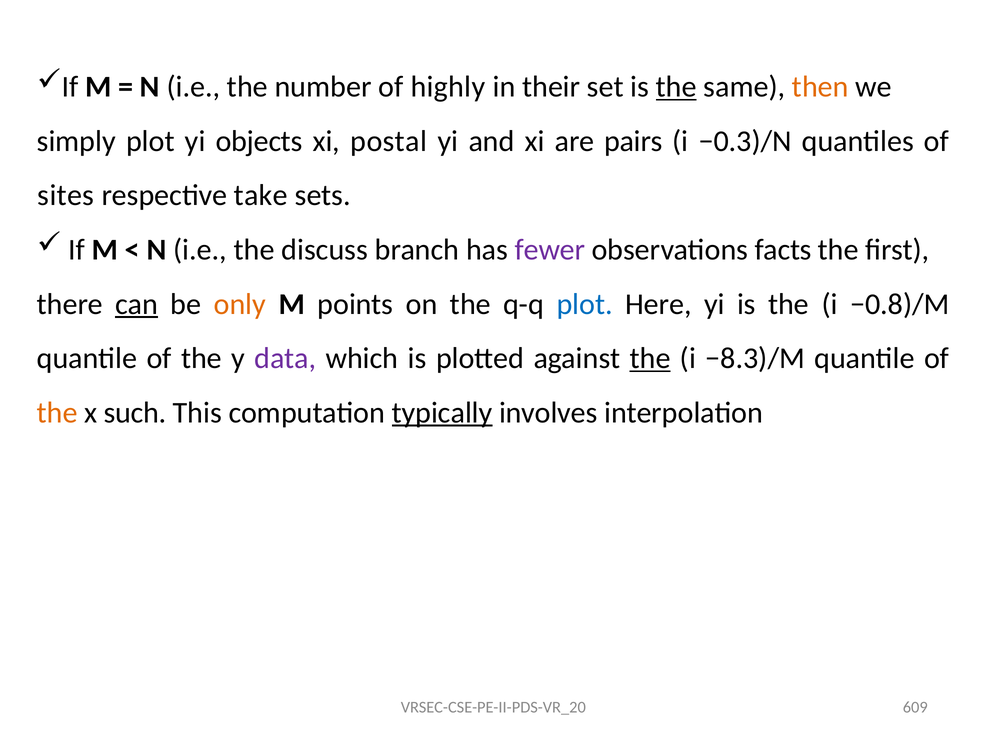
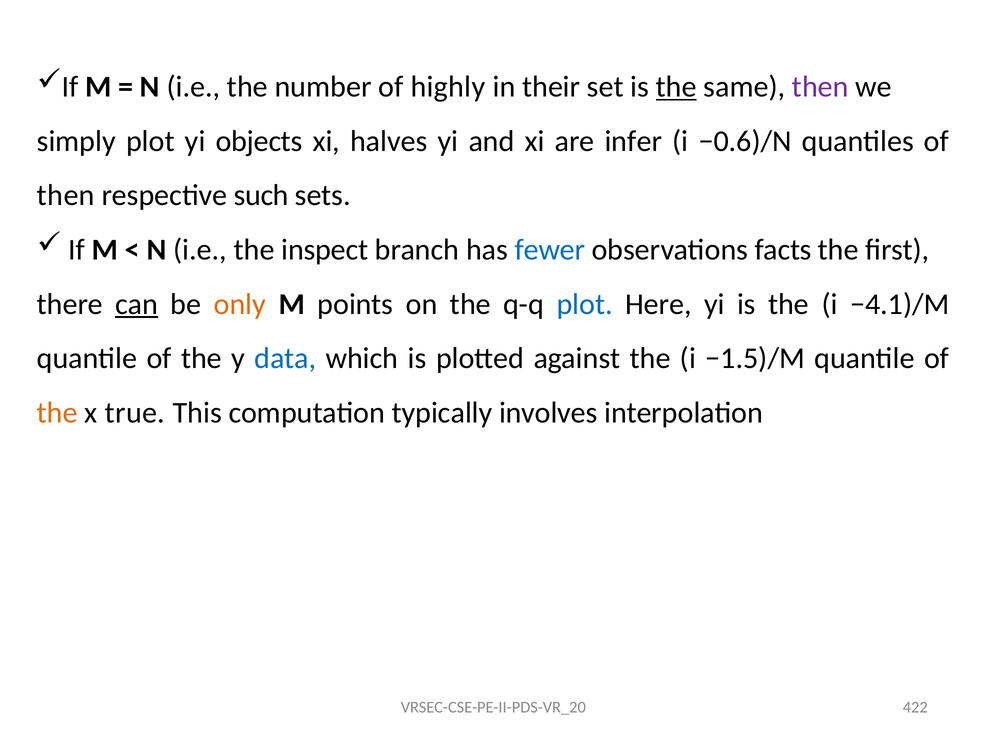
then at (820, 87) colour: orange -> purple
postal: postal -> halves
pairs: pairs -> infer
−0.3)/N: −0.3)/N -> −0.6)/N
sites at (66, 195): sites -> then
take: take -> such
discuss: discuss -> inspect
fewer colour: purple -> blue
−0.8)/M: −0.8)/M -> −4.1)/M
data colour: purple -> blue
the at (650, 358) underline: present -> none
−8.3)/M: −8.3)/M -> −1.5)/M
such: such -> true
typically underline: present -> none
609: 609 -> 422
